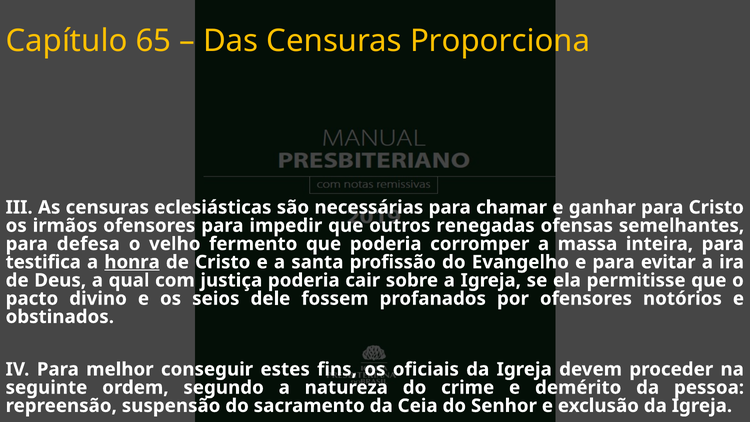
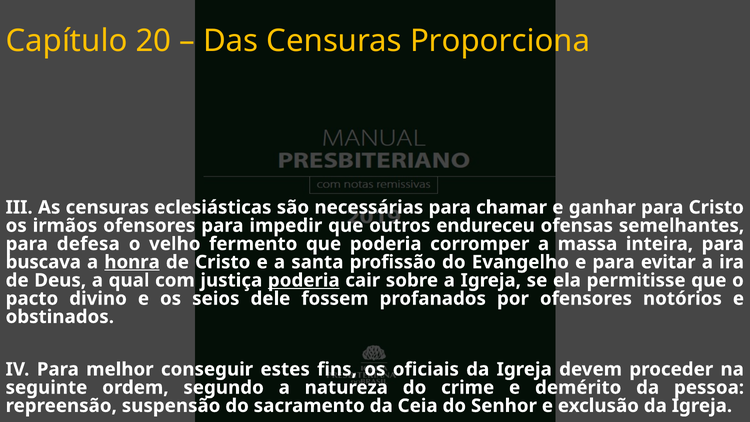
65: 65 -> 20
renegadas: renegadas -> endureceu
testifica: testifica -> buscava
poderia at (304, 280) underline: none -> present
